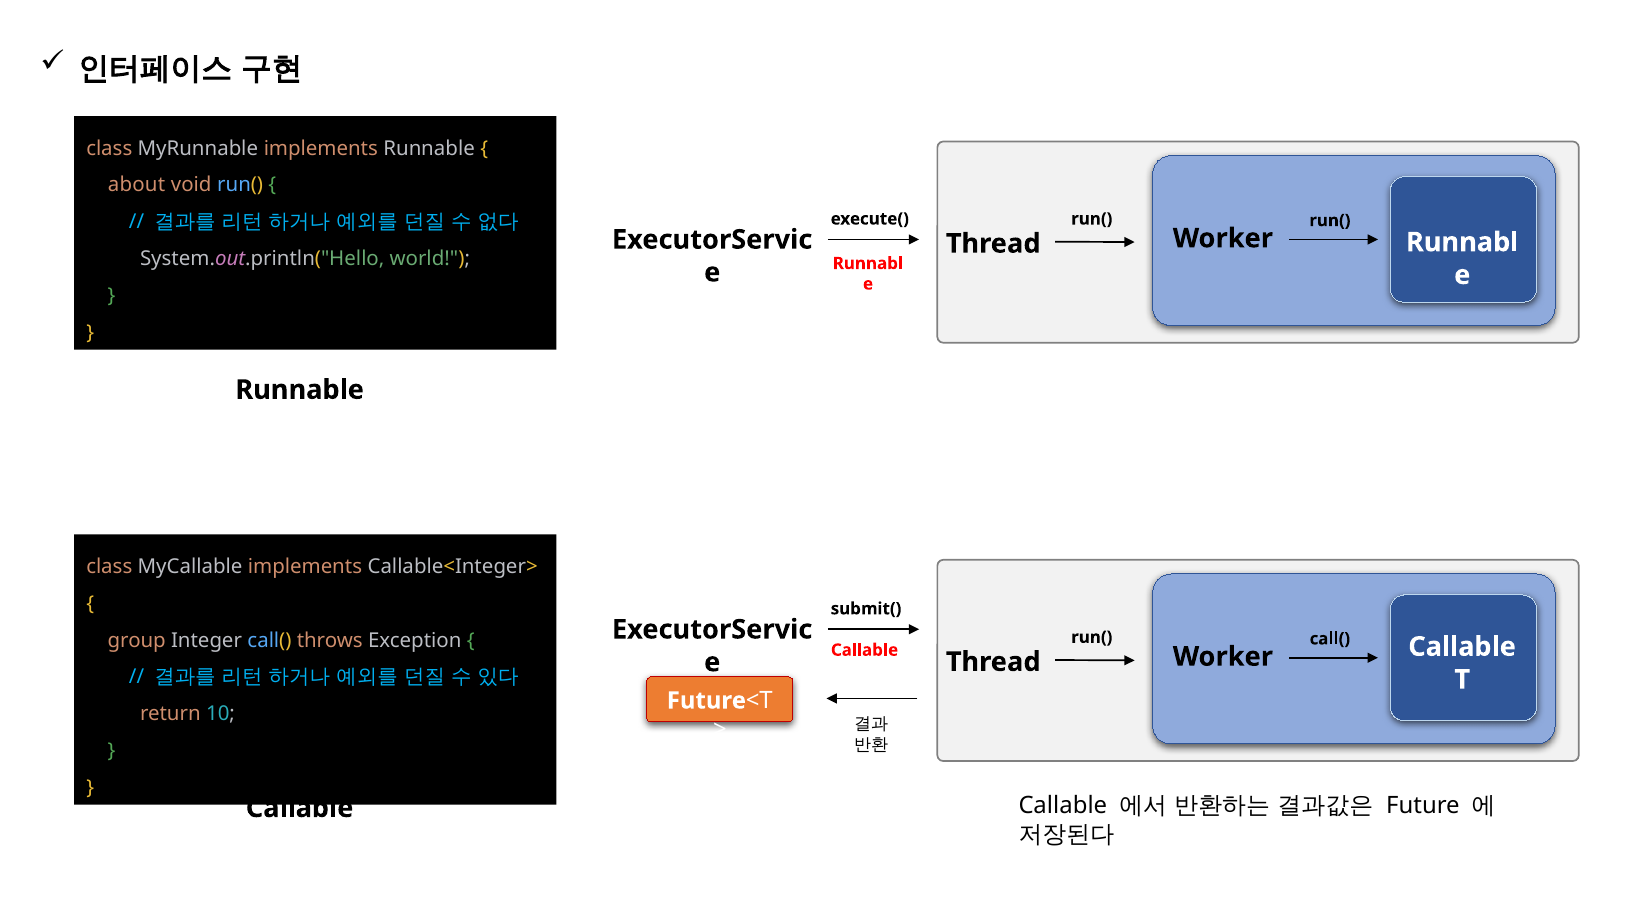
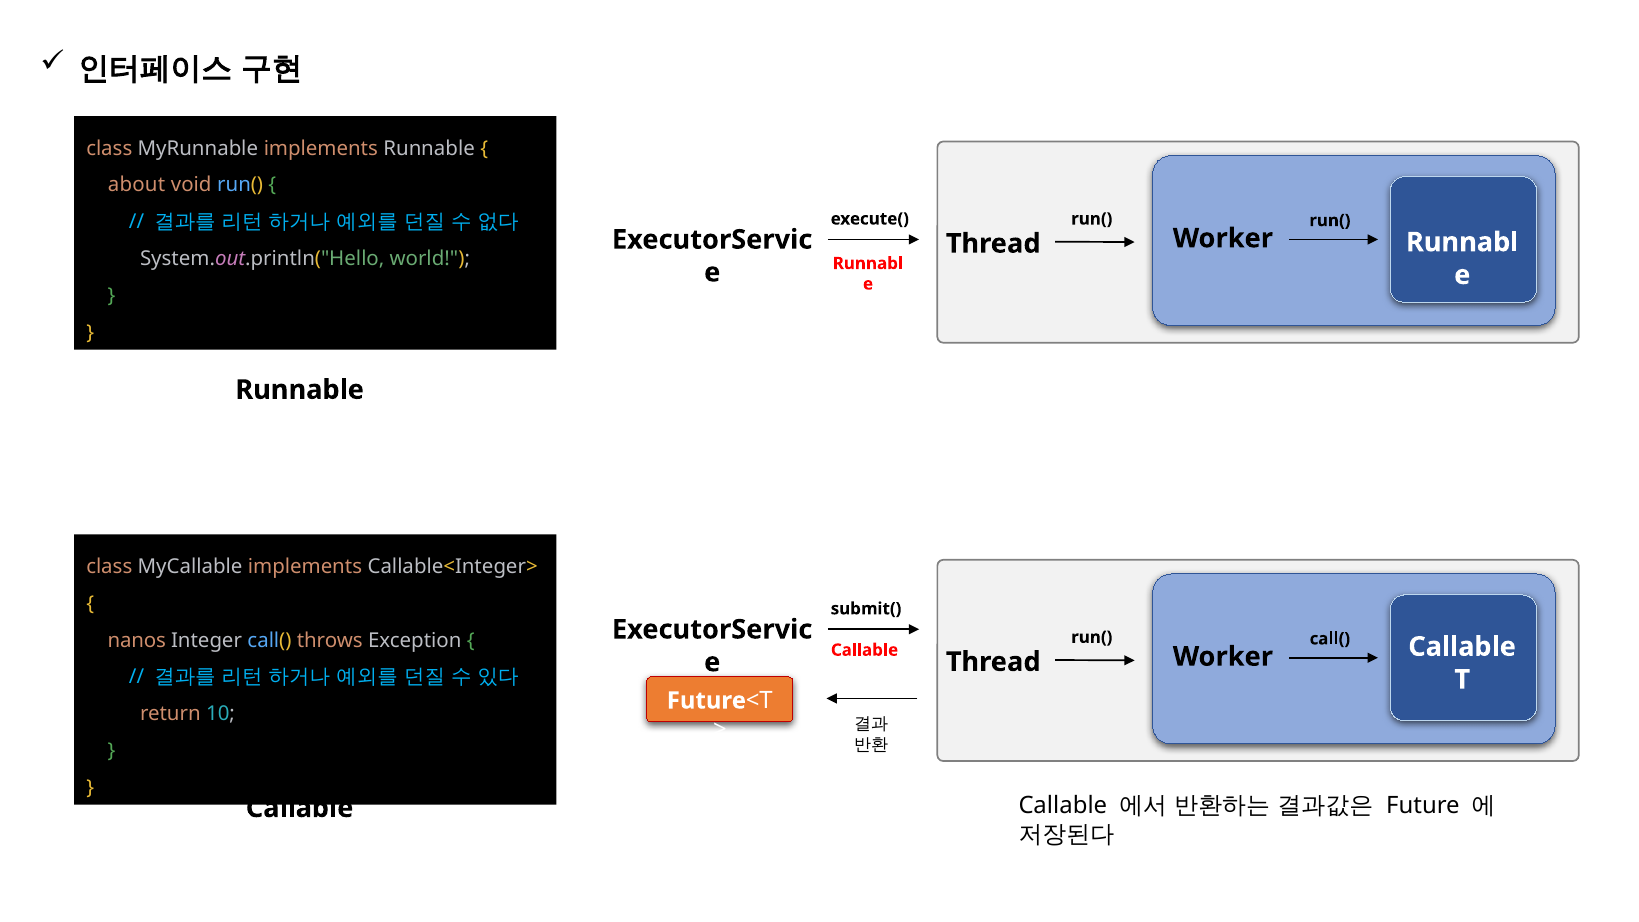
group: group -> nanos
